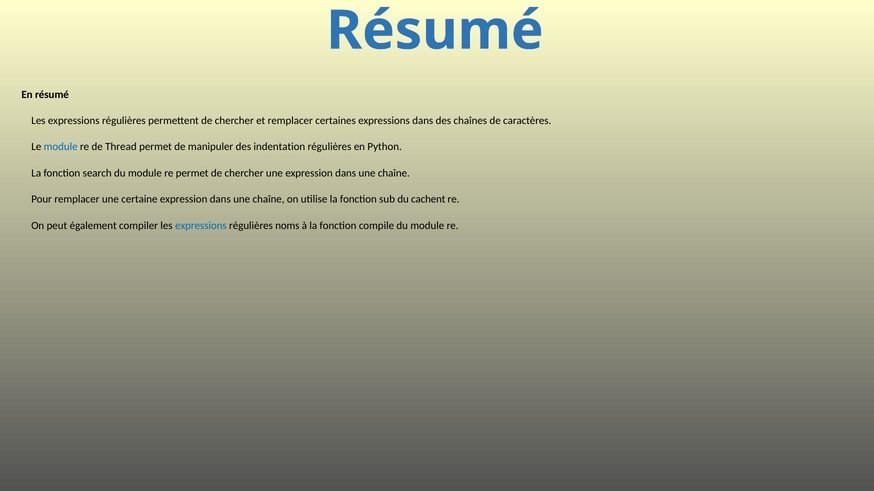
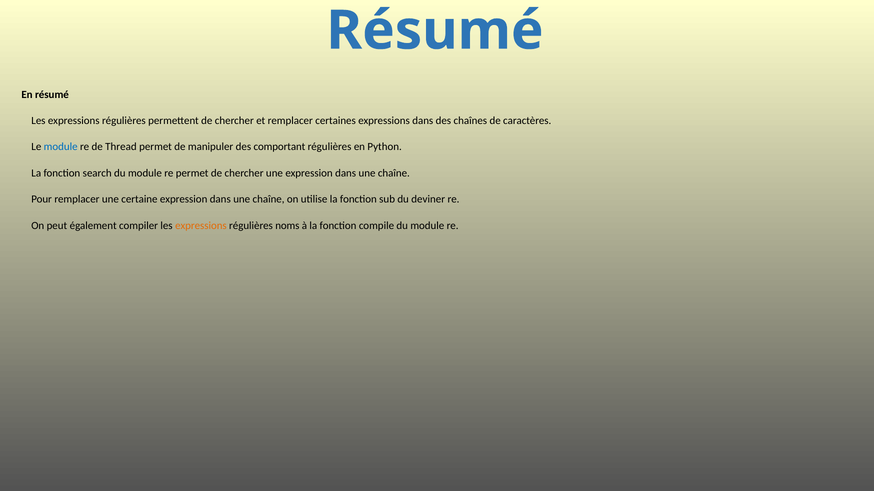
indentation: indentation -> comportant
cachent: cachent -> deviner
expressions at (201, 226) colour: blue -> orange
